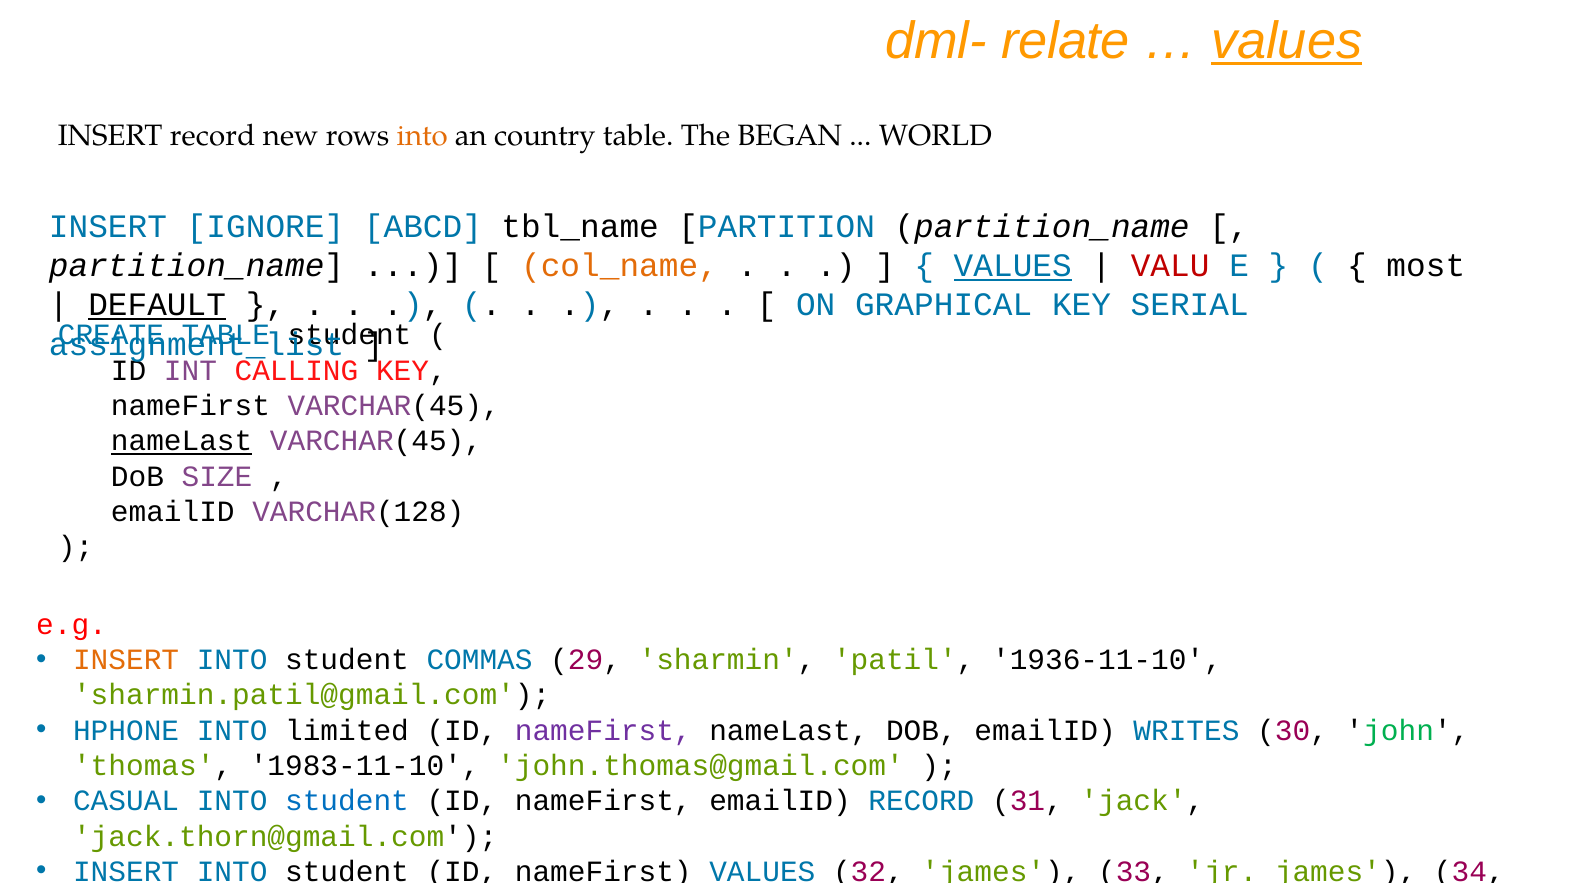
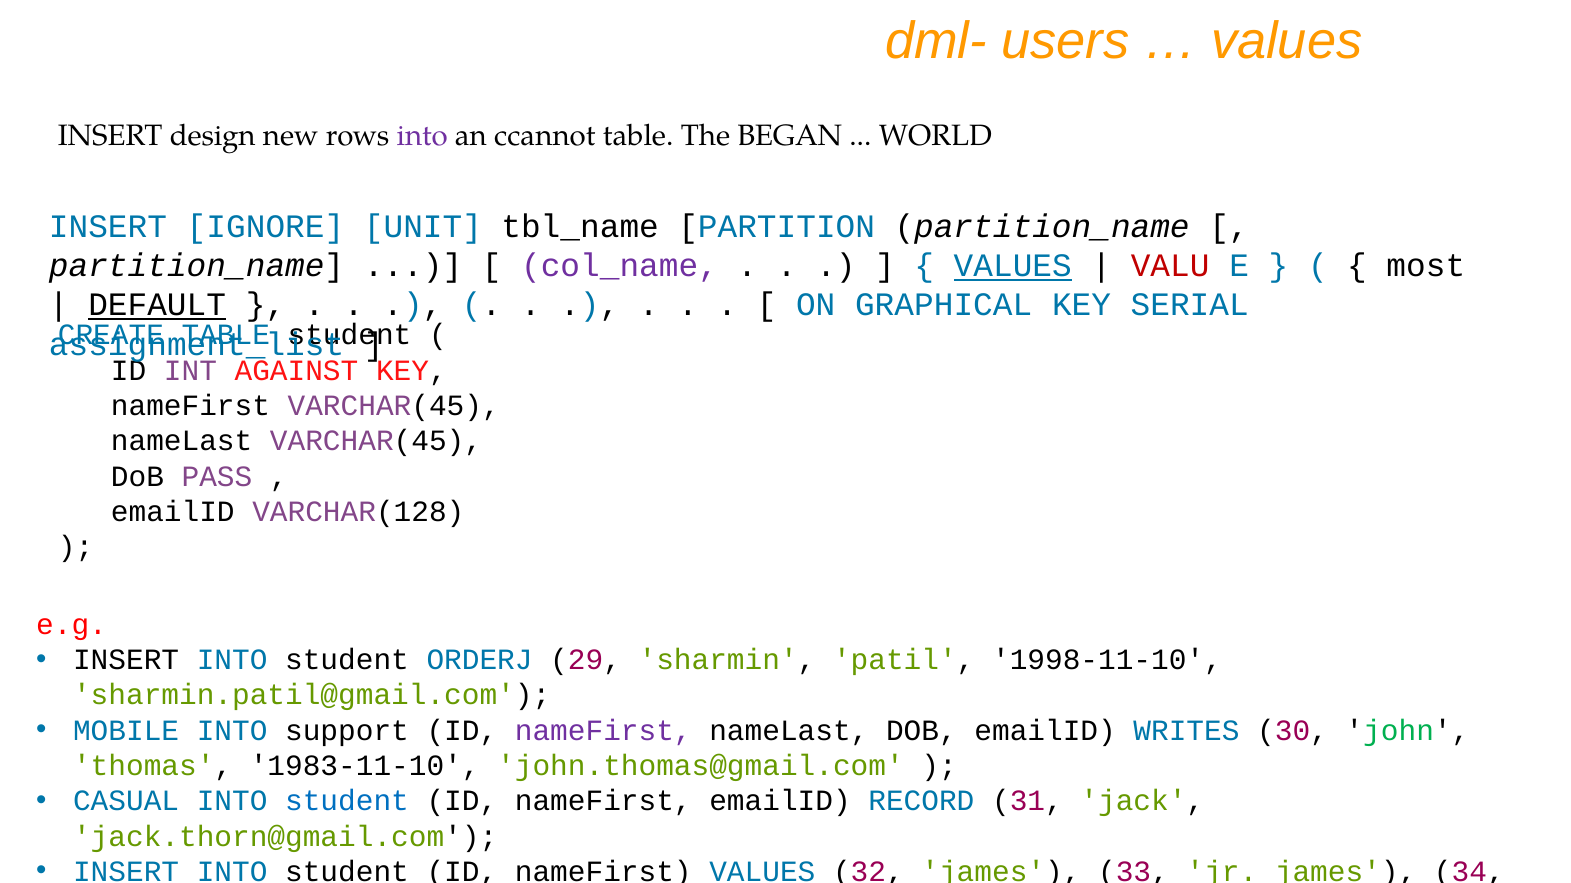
relate: relate -> users
values at (1287, 41) underline: present -> none
INSERT record: record -> design
into at (422, 136) colour: orange -> purple
country: country -> ccannot
ABCD: ABCD -> UNIT
col_name colour: orange -> purple
CALLING: CALLING -> AGAINST
nameLast at (182, 442) underline: present -> none
SIZE: SIZE -> PASS
INSERT at (126, 660) colour: orange -> black
COMMAS: COMMAS -> ORDERJ
1936-11-10: 1936-11-10 -> 1998-11-10
HPHONE: HPHONE -> MOBILE
limited: limited -> support
